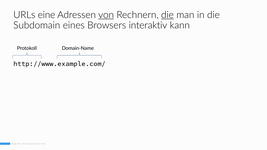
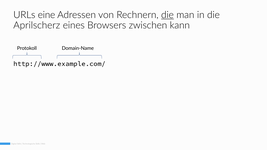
von underline: present -> none
Subdomain: Subdomain -> Aprilscherz
interaktiv: interaktiv -> zwischen
